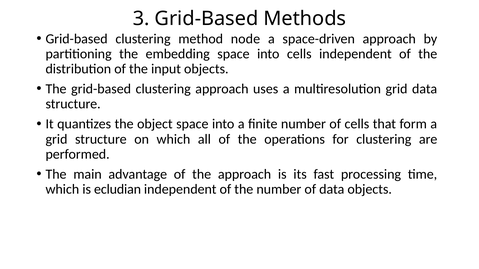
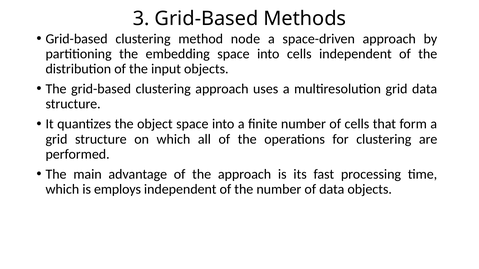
ecludian: ecludian -> employs
